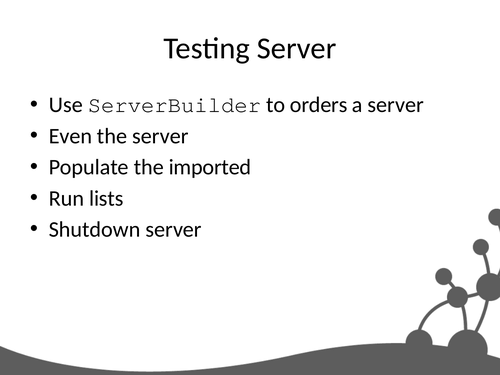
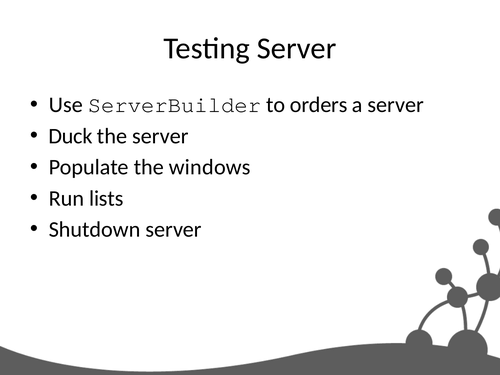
Even: Even -> Duck
imported: imported -> windows
